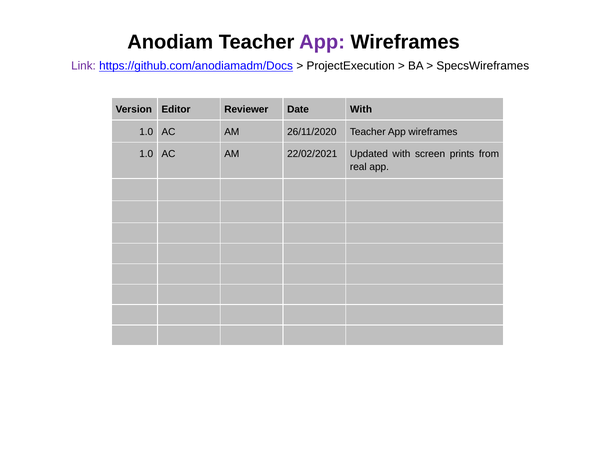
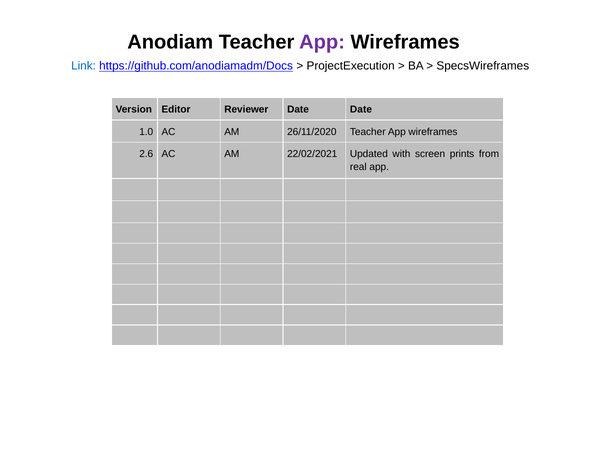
Link colour: purple -> blue
Date With: With -> Date
1.0 at (146, 154): 1.0 -> 2.6
